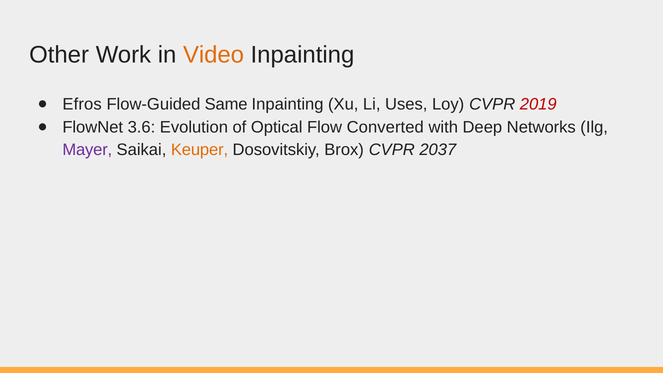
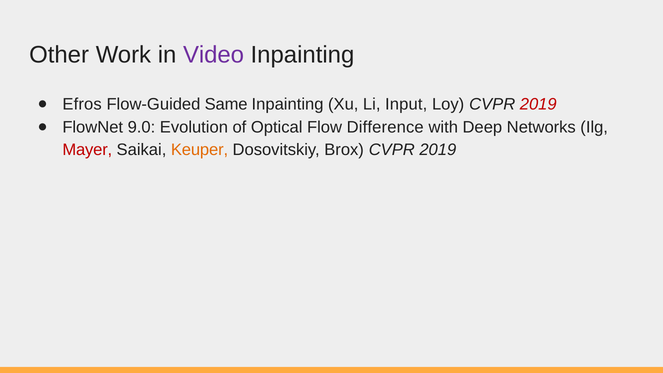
Video colour: orange -> purple
Uses: Uses -> Input
3.6: 3.6 -> 9.0
Converted: Converted -> Difference
Mayer colour: purple -> red
Brox CVPR 2037: 2037 -> 2019
